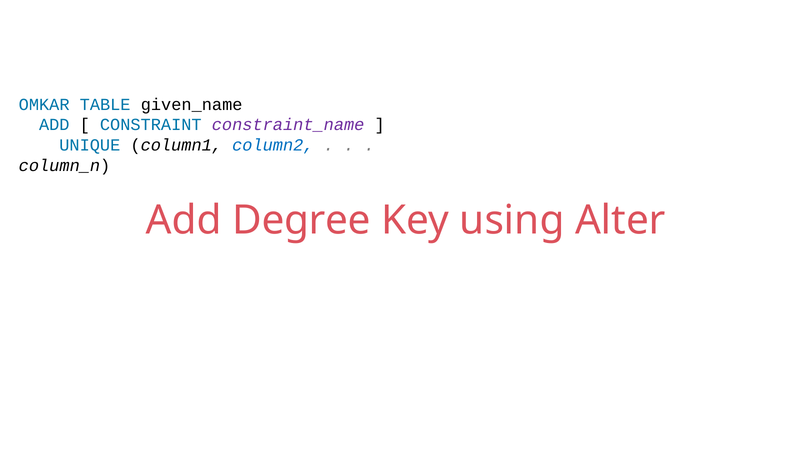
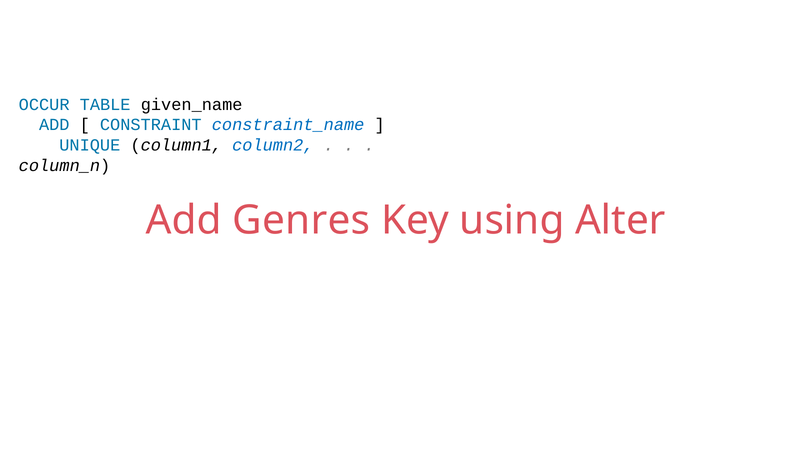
OMKAR: OMKAR -> OCCUR
constraint_name colour: purple -> blue
Degree: Degree -> Genres
